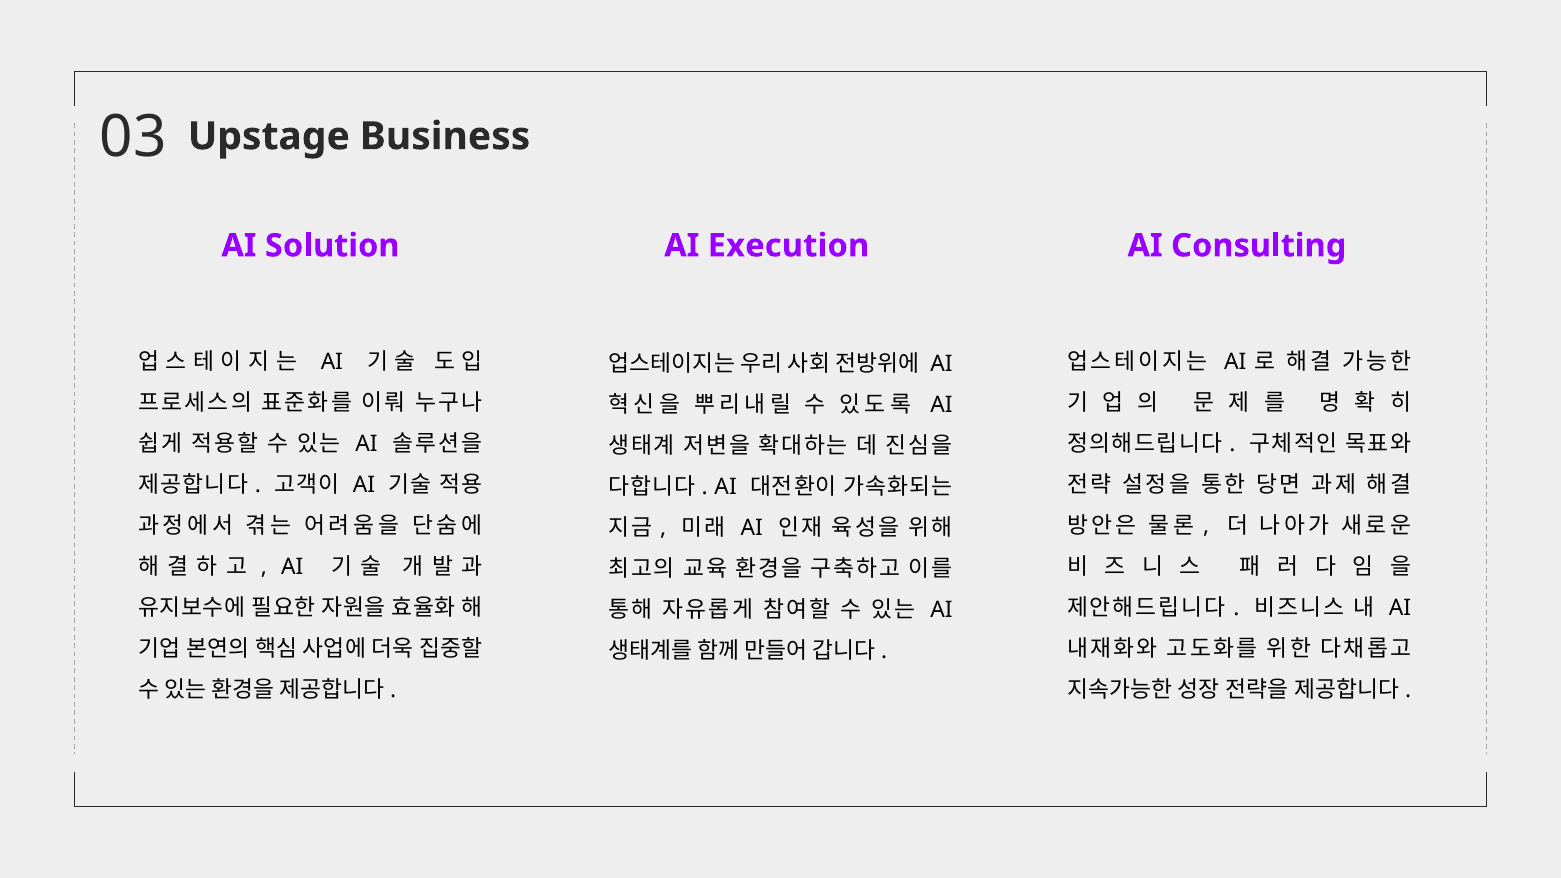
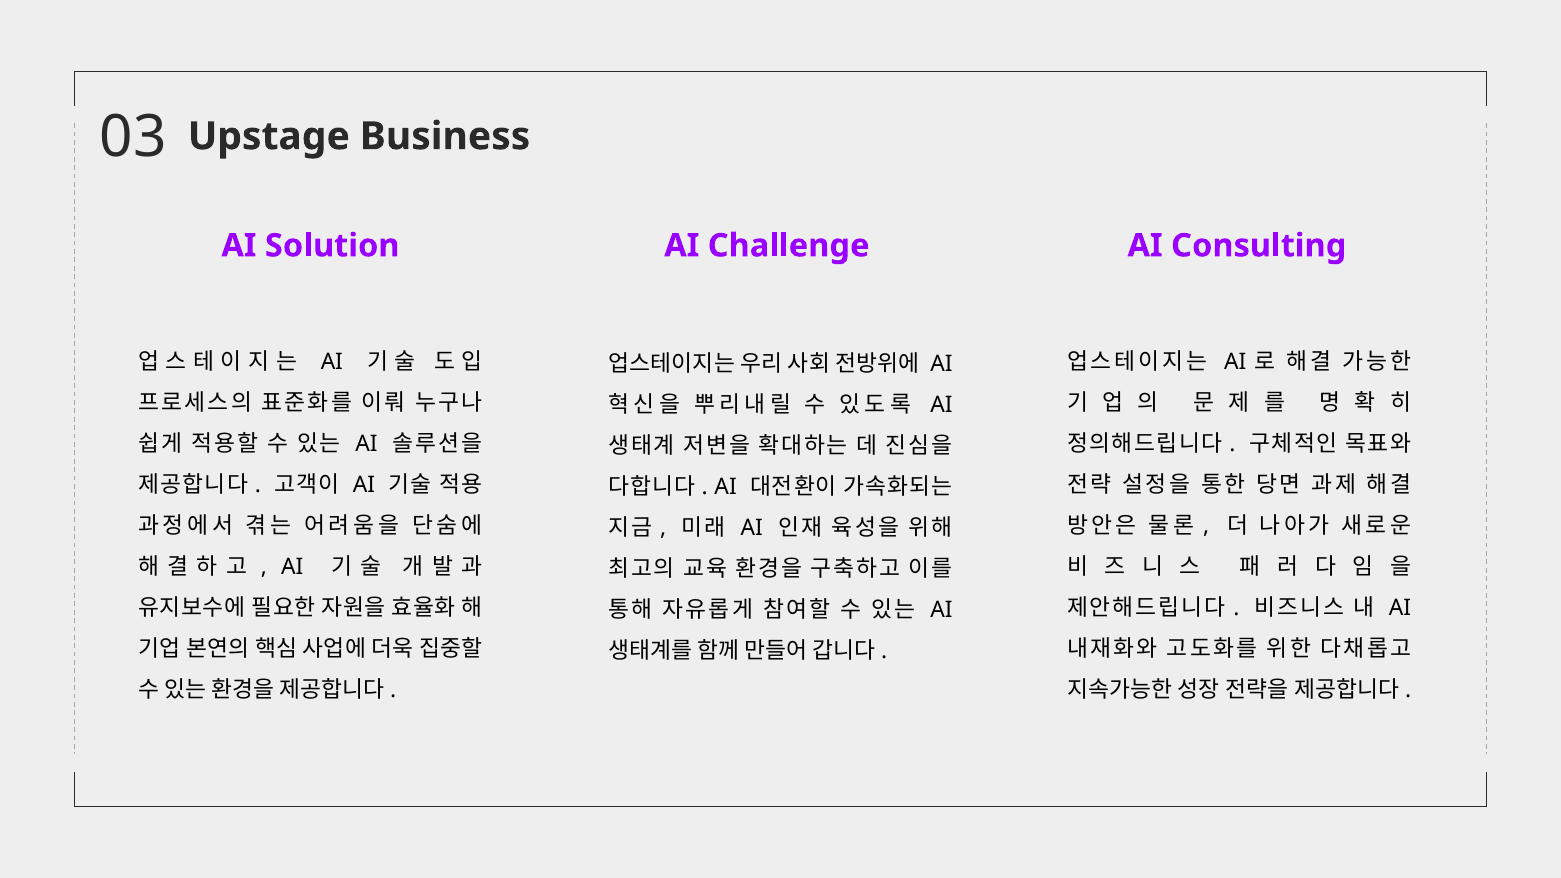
Execution: Execution -> Challenge
